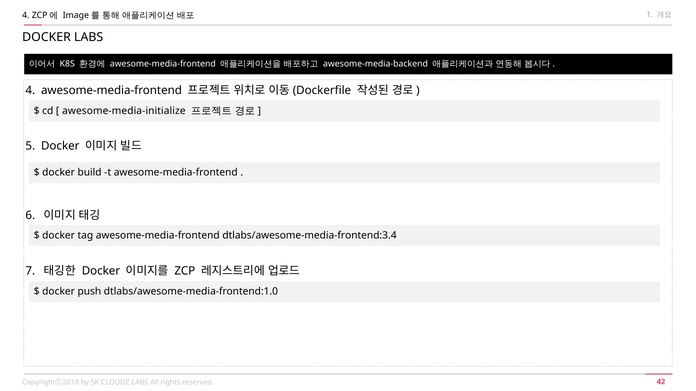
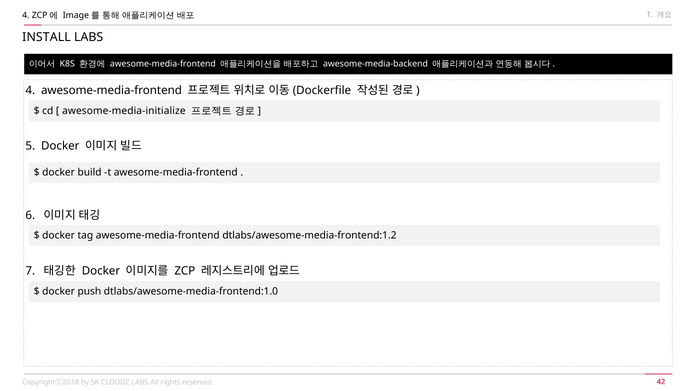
DOCKER at (47, 37): DOCKER -> INSTALL
dtlabs/awesome-media-frontend:3.4: dtlabs/awesome-media-frontend:3.4 -> dtlabs/awesome-media-frontend:1.2
